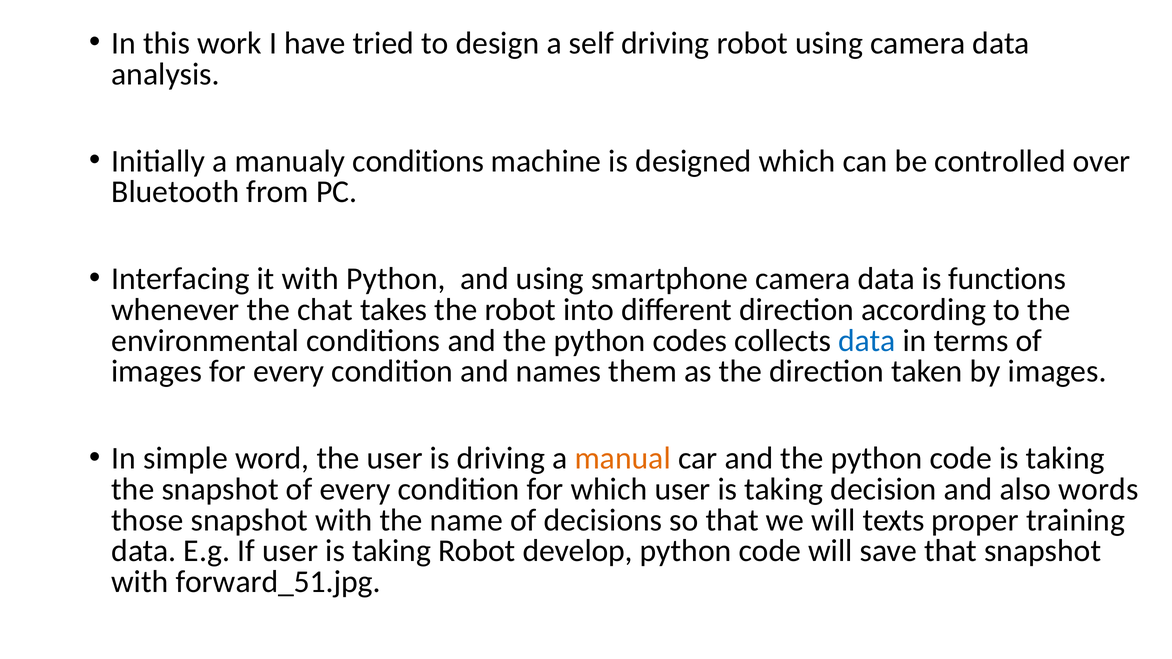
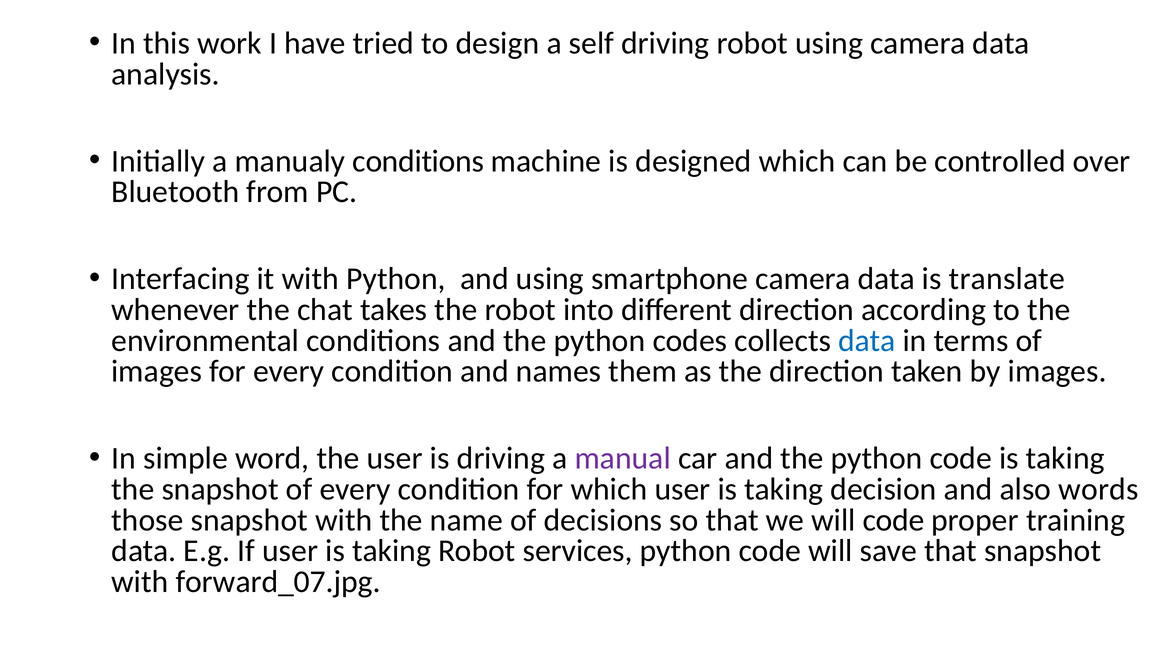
functions: functions -> translate
manual colour: orange -> purple
will texts: texts -> code
develop: develop -> services
forward_51.jpg: forward_51.jpg -> forward_07.jpg
